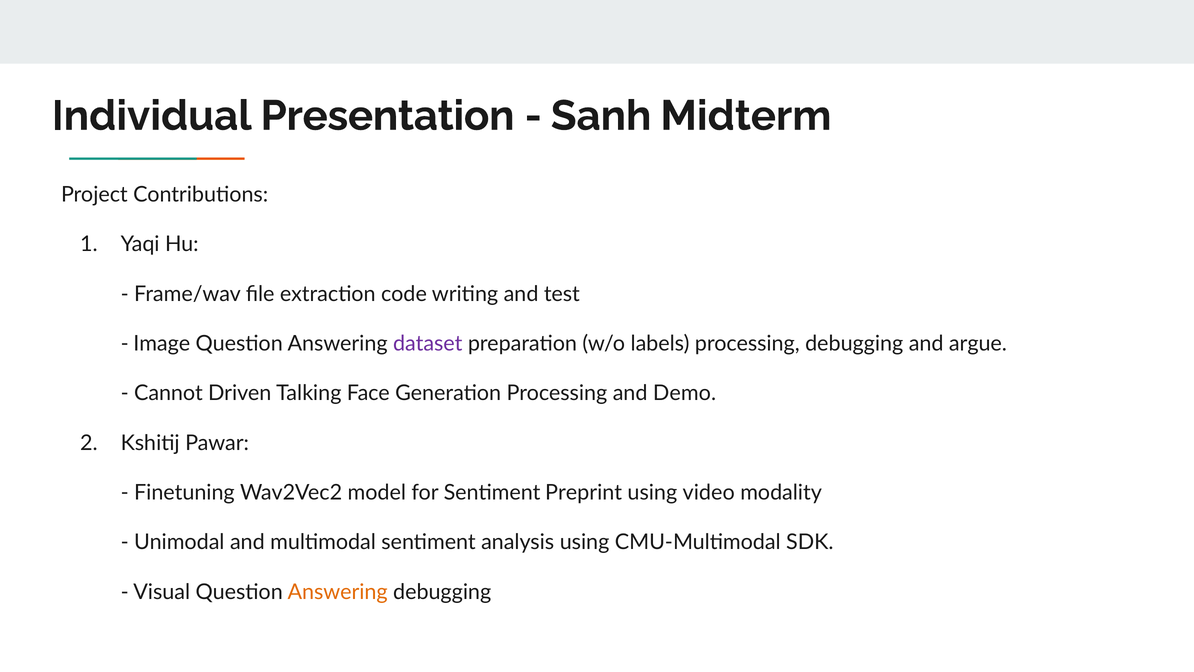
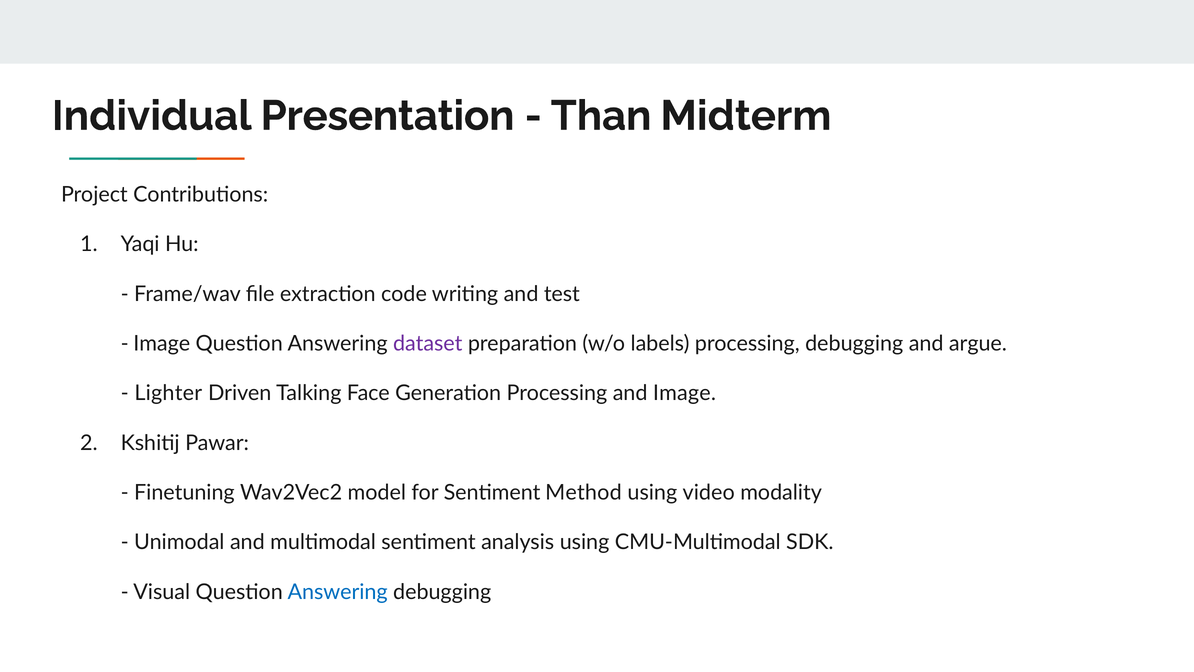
Sanh: Sanh -> Than
Cannot: Cannot -> Lighter
and Demo: Demo -> Image
Preprint: Preprint -> Method
Answering at (338, 592) colour: orange -> blue
